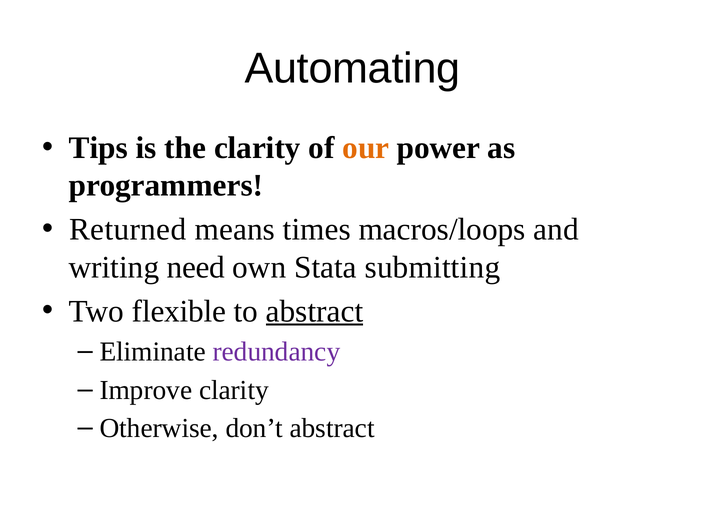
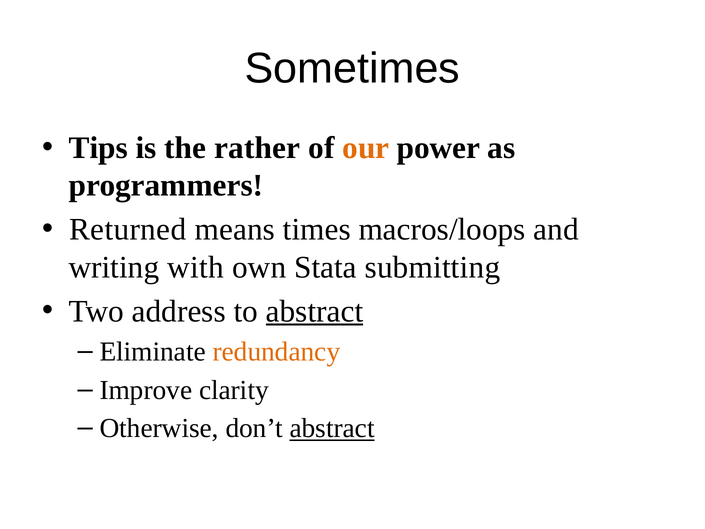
Automating: Automating -> Sometimes
the clarity: clarity -> rather
need: need -> with
flexible: flexible -> address
redundancy colour: purple -> orange
abstract at (332, 428) underline: none -> present
